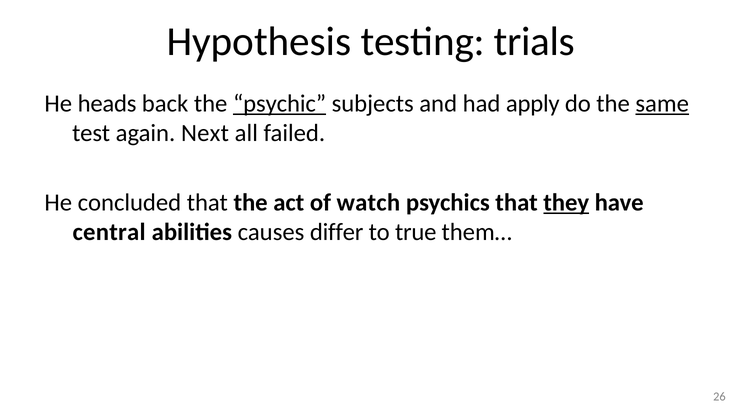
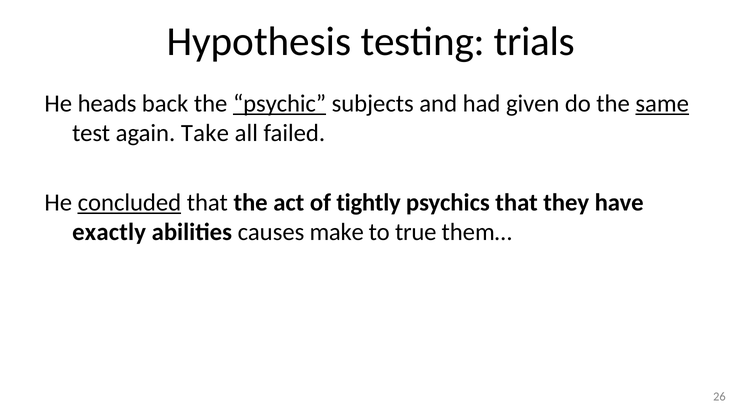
apply: apply -> given
Next: Next -> Take
concluded at (129, 202) underline: none -> present
watch: watch -> tightly
they underline: present -> none
central: central -> exactly
differ: differ -> make
